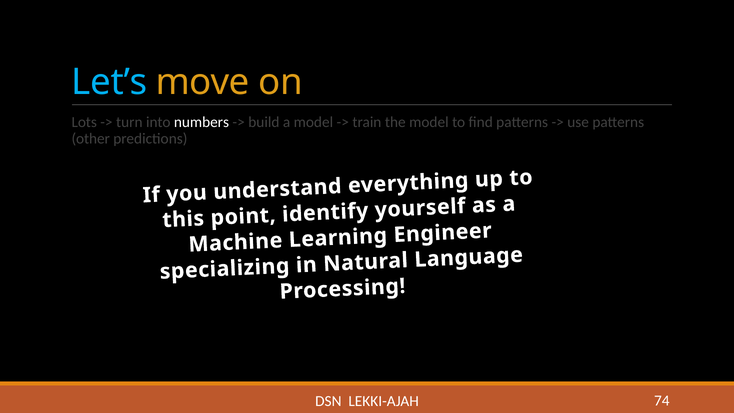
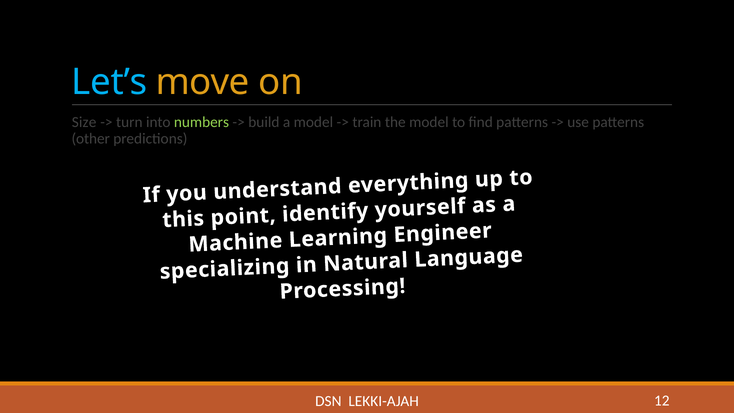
Lots: Lots -> Size
numbers colour: white -> light green
74: 74 -> 12
